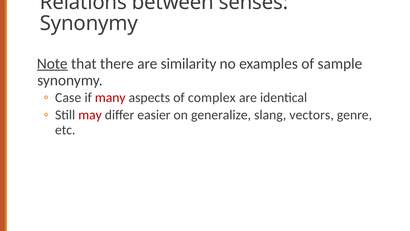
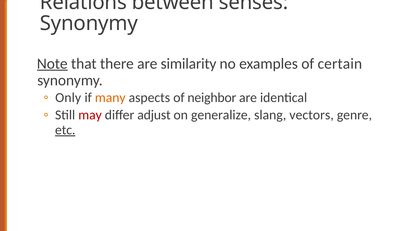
sample: sample -> certain
Case: Case -> Only
many colour: red -> orange
complex: complex -> neighbor
easier: easier -> adjust
etc underline: none -> present
